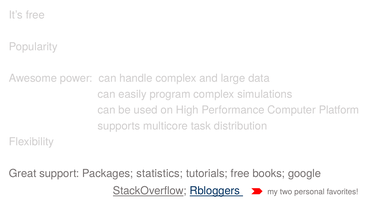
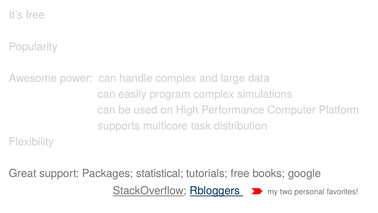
statistics: statistics -> statistical
